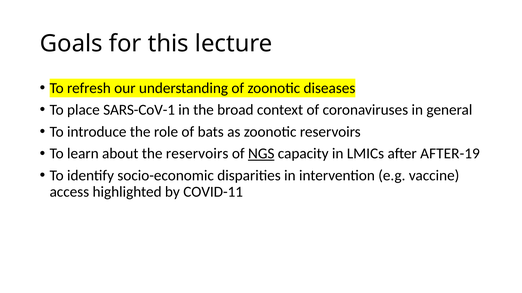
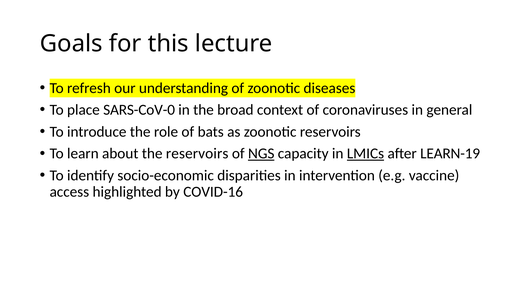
SARS-CoV-1: SARS-CoV-1 -> SARS-CoV-0
LMICs underline: none -> present
AFTER-19: AFTER-19 -> LEARN-19
COVID-11: COVID-11 -> COVID-16
